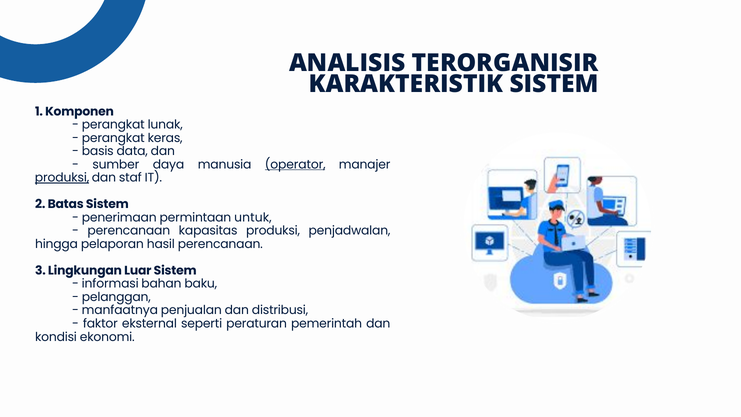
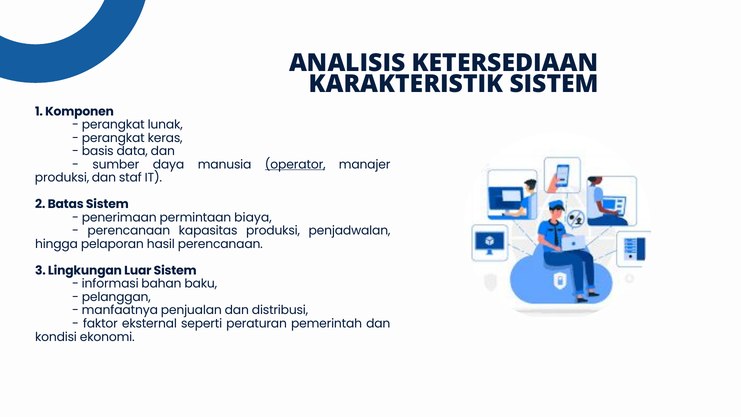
TERORGANISIR: TERORGANISIR -> KETERSEDIAAN
produksi at (62, 178) underline: present -> none
untuk: untuk -> biaya
